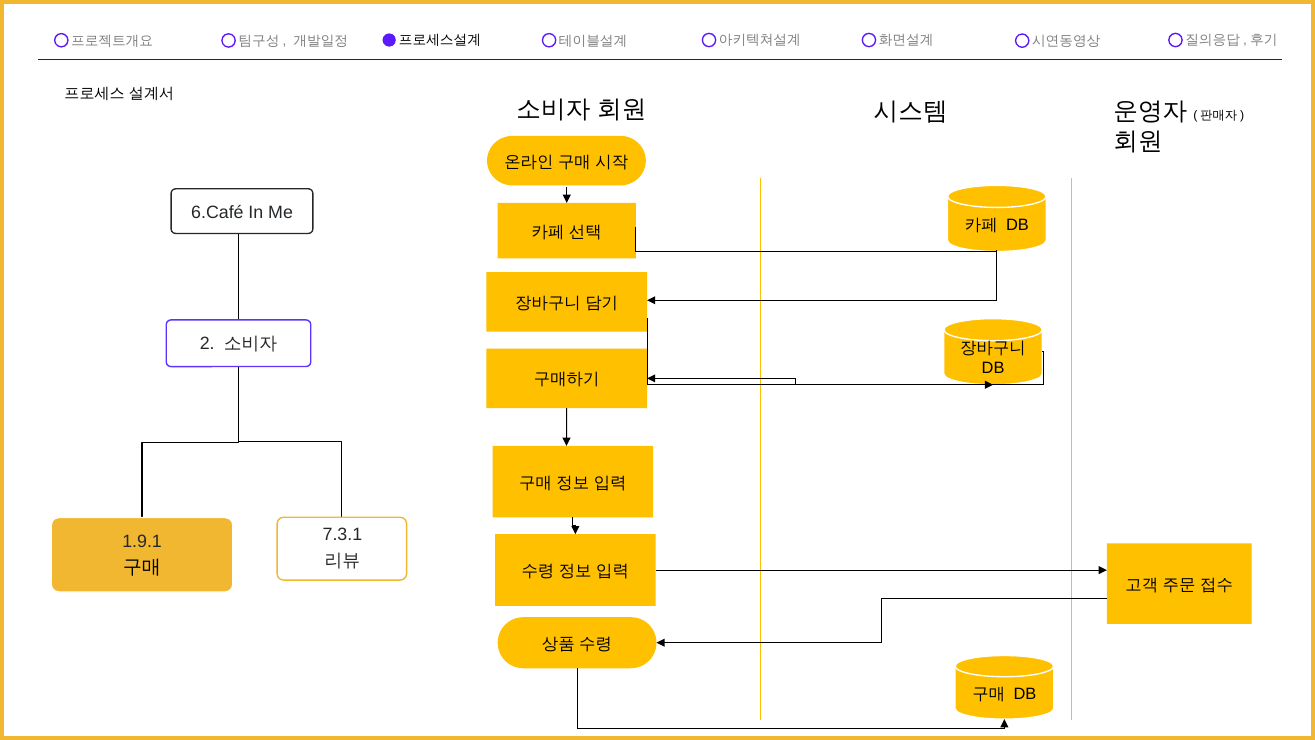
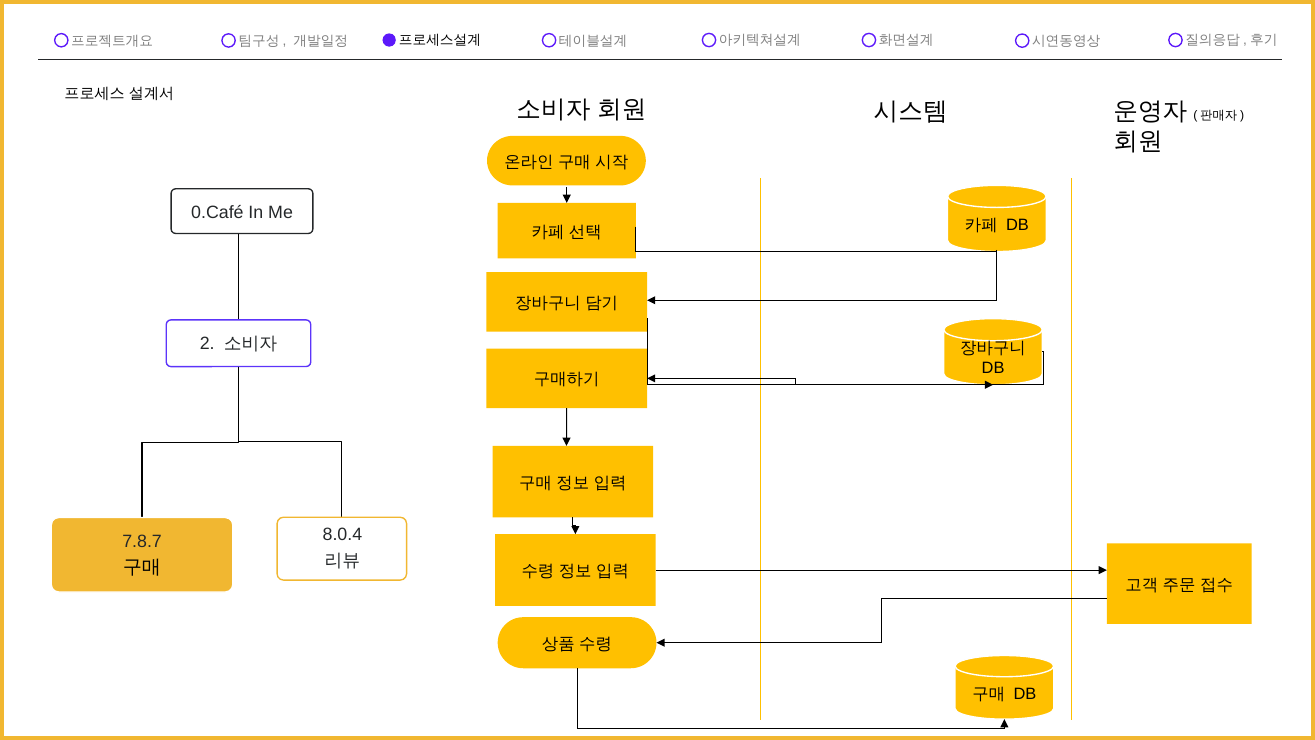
6.Café: 6.Café -> 0.Café
7.3.1: 7.3.1 -> 8.0.4
1.9.1: 1.9.1 -> 7.8.7
